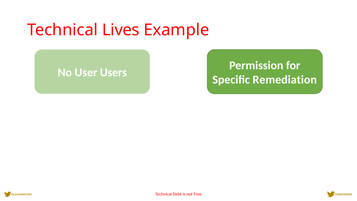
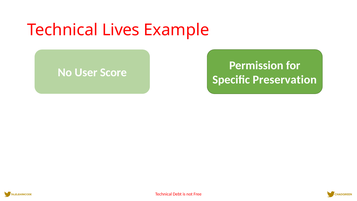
Users: Users -> Score
Remediation: Remediation -> Preservation
